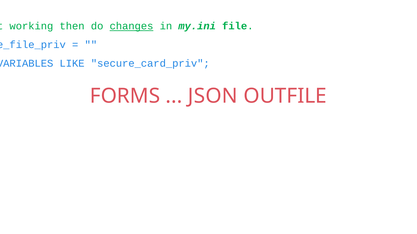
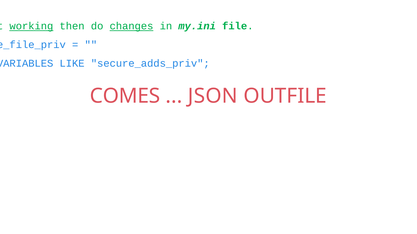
working underline: none -> present
secure_card_priv: secure_card_priv -> secure_adds_priv
FORMS: FORMS -> COMES
